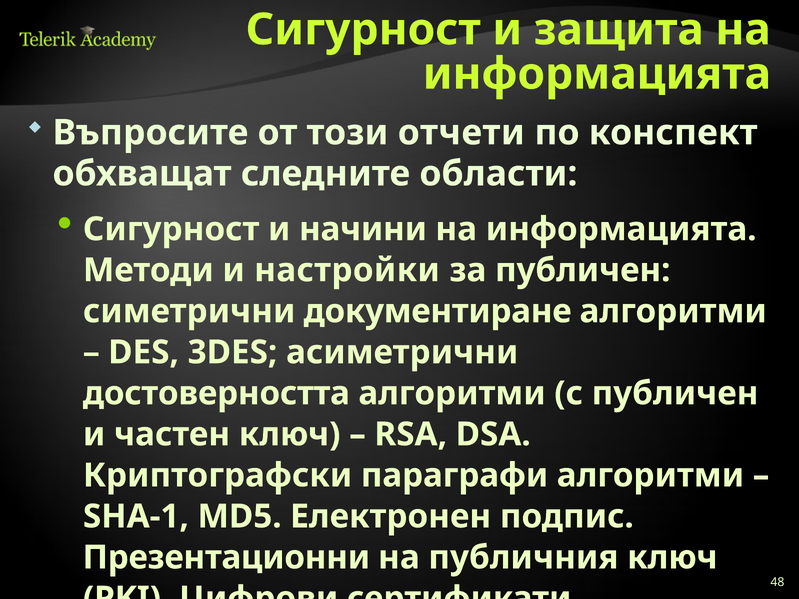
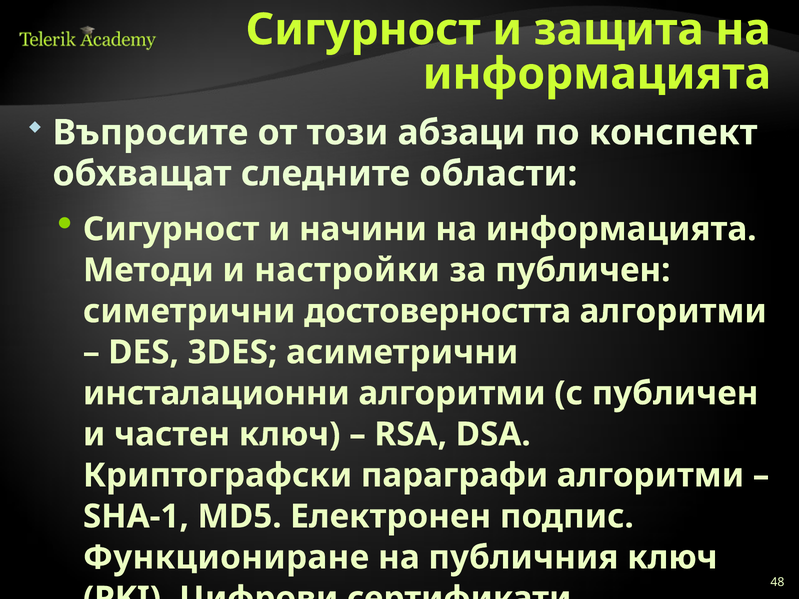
отчети: отчети -> абзаци
документиране: документиране -> достоверността
достоверността: достоверността -> инсталационни
Презентационни: Презентационни -> Функциониране
